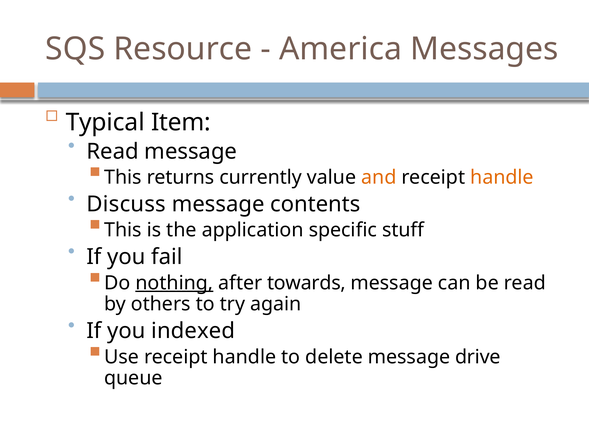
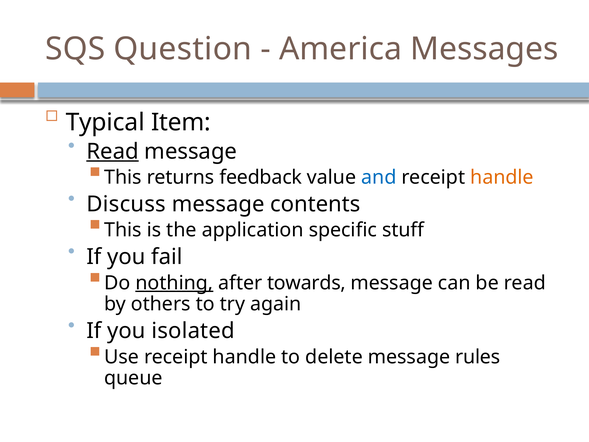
Resource: Resource -> Question
Read at (113, 151) underline: none -> present
currently: currently -> feedback
and colour: orange -> blue
indexed: indexed -> isolated
drive: drive -> rules
